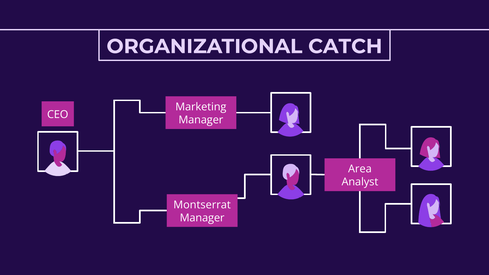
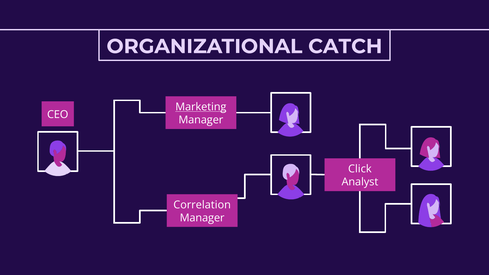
Marketing underline: none -> present
Area: Area -> Click
Montserrat: Montserrat -> Correlation
